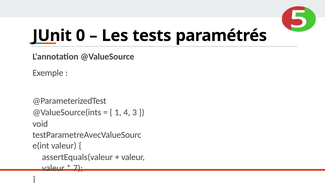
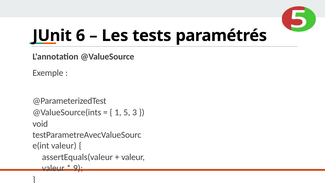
0: 0 -> 6
4: 4 -> 5
7: 7 -> 9
